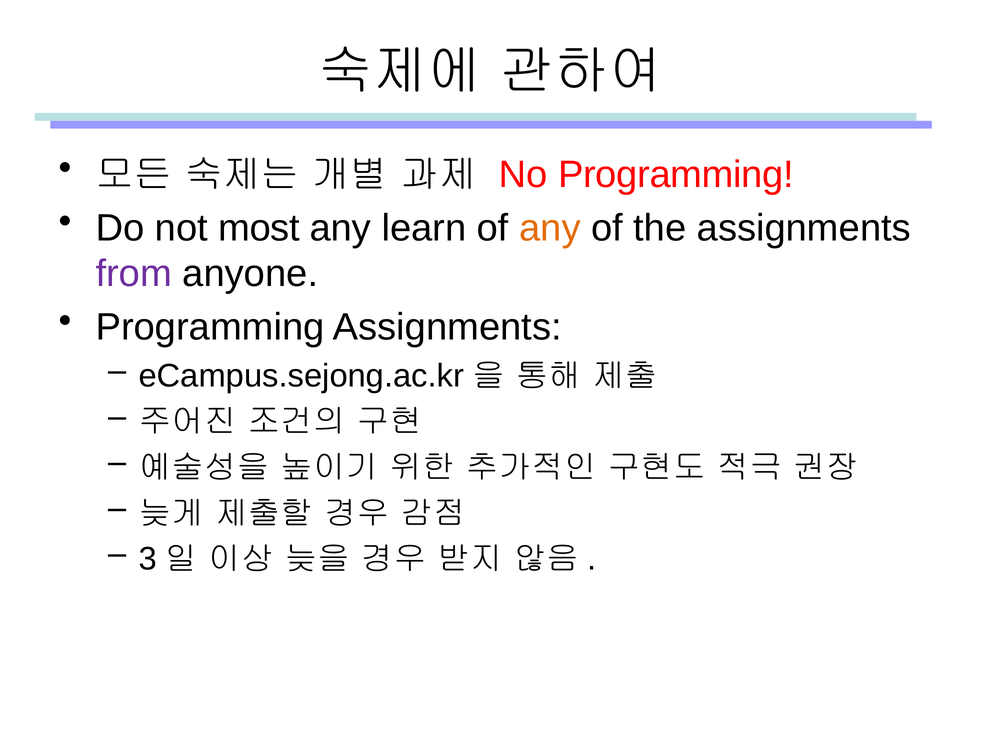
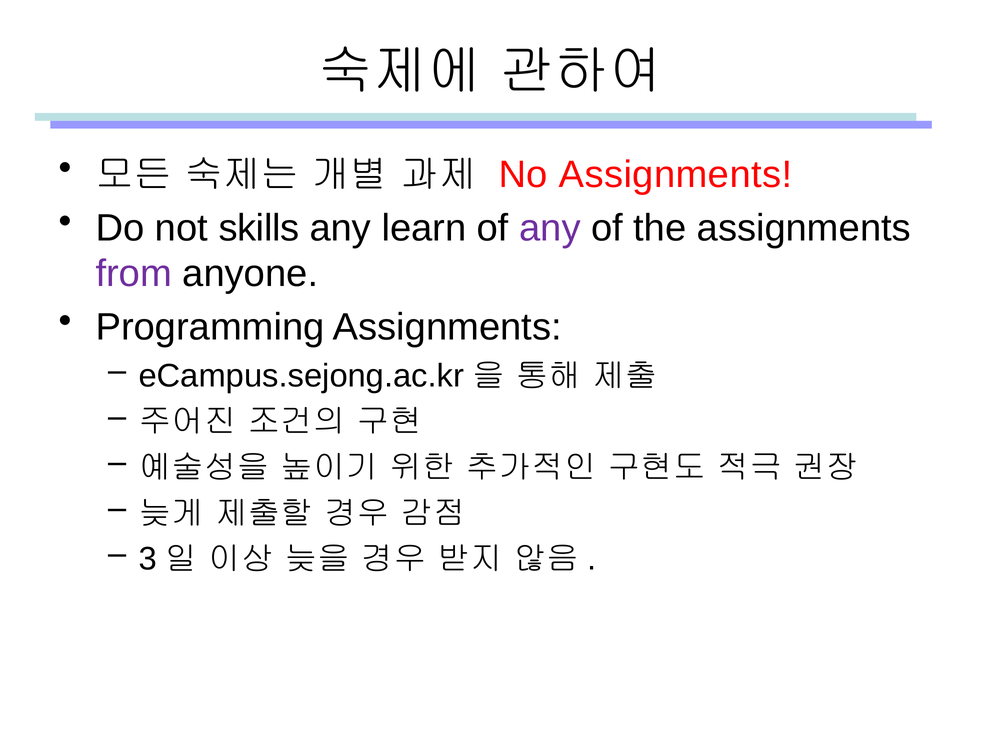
No Programming: Programming -> Assignments
most: most -> skills
any at (550, 228) colour: orange -> purple
